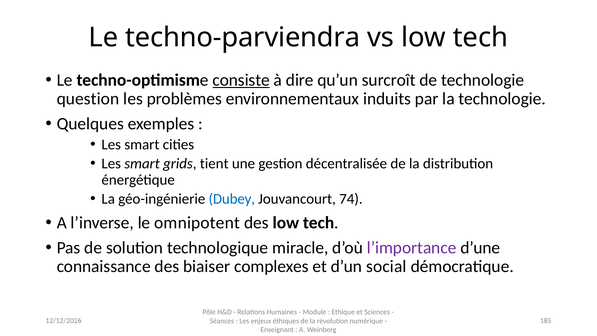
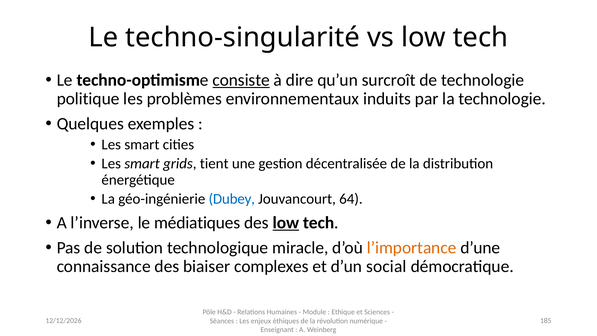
techno-parviendra: techno-parviendra -> techno-singularité
question: question -> politique
74: 74 -> 64
omnipotent: omnipotent -> médiatiques
low at (286, 223) underline: none -> present
l’importance colour: purple -> orange
